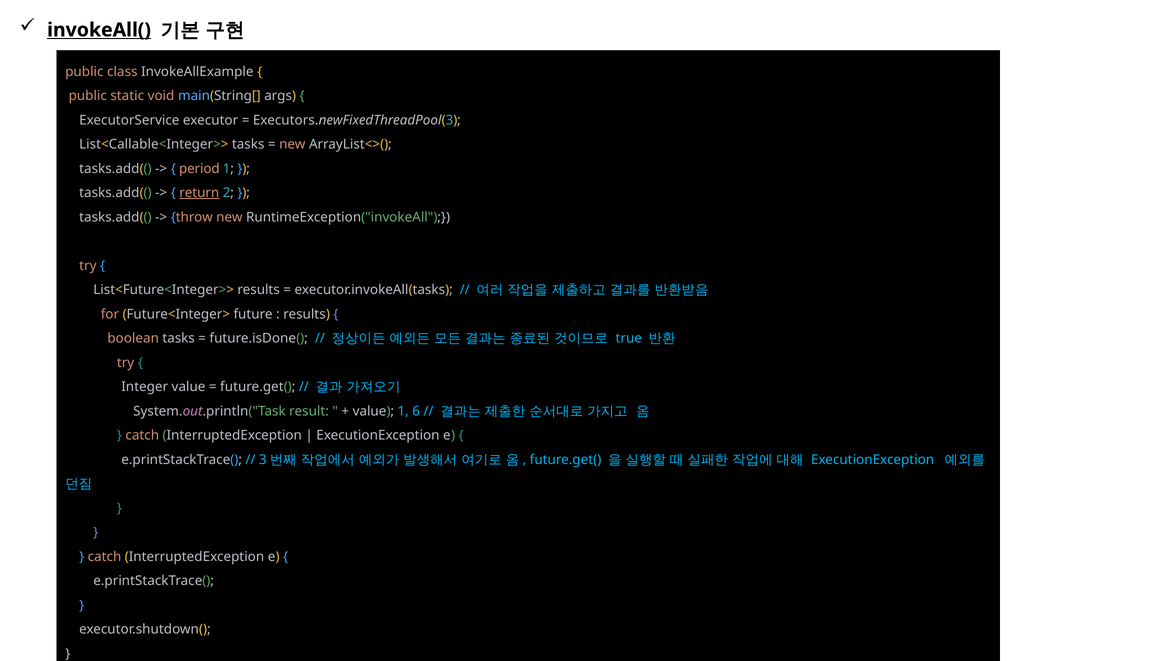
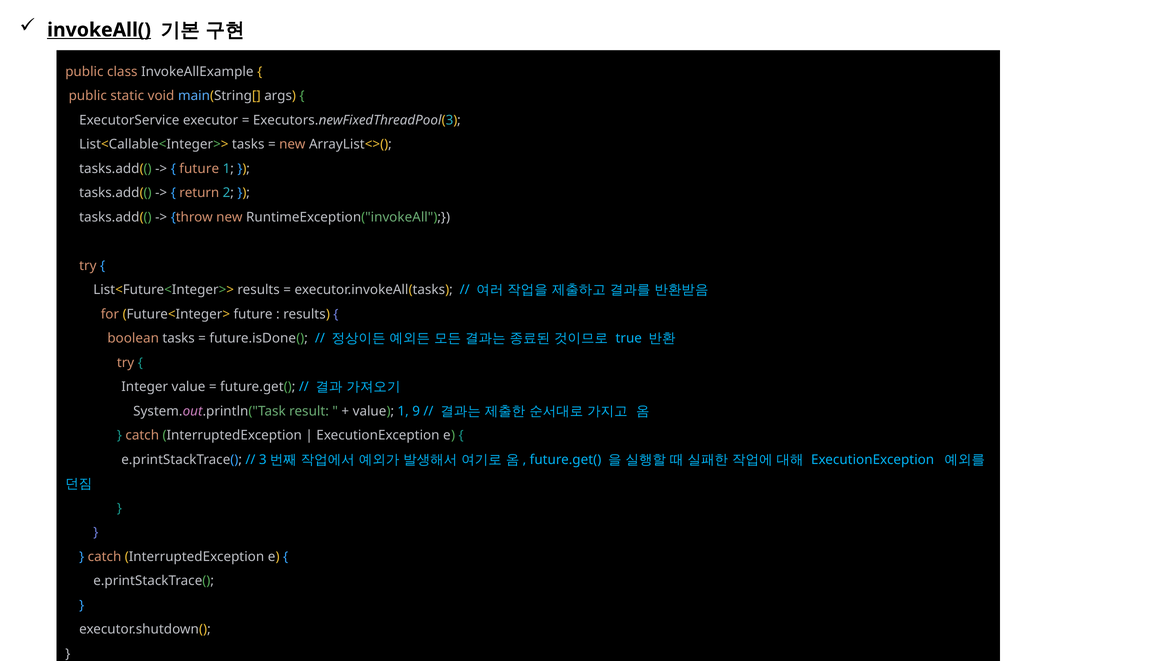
period at (199, 168): period -> future
return underline: present -> none
6: 6 -> 9
